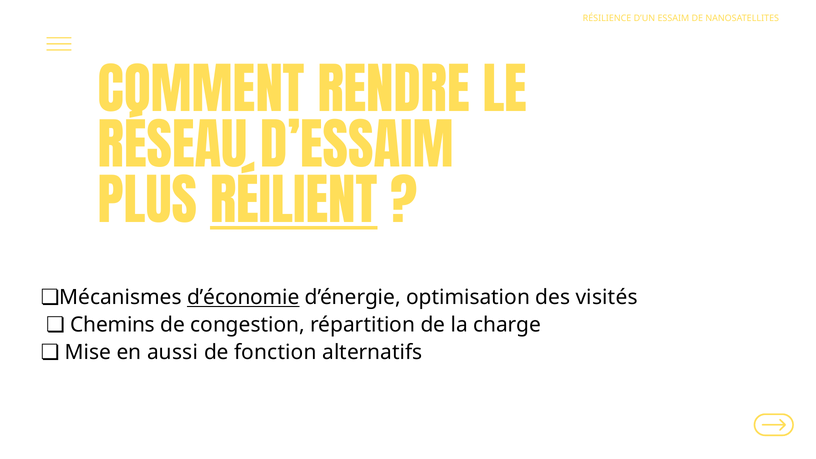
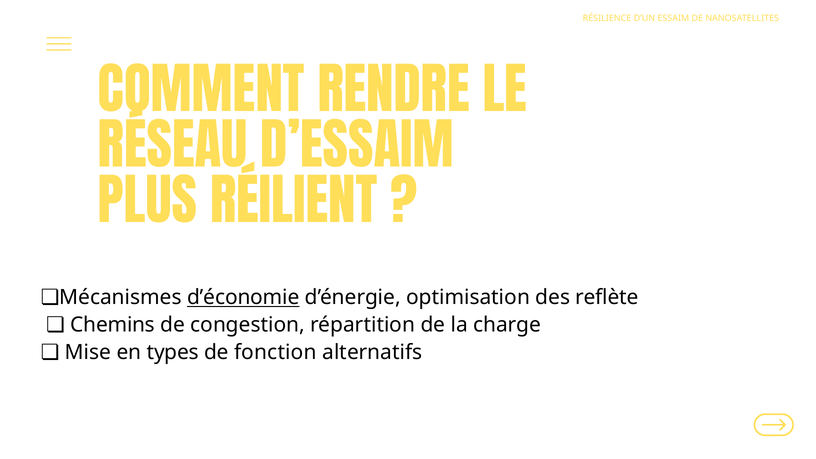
RÉILIENT underline: present -> none
visités: visités -> reflète
aussi: aussi -> types
